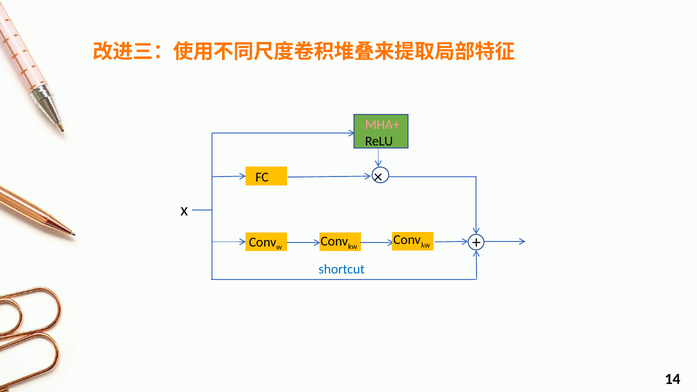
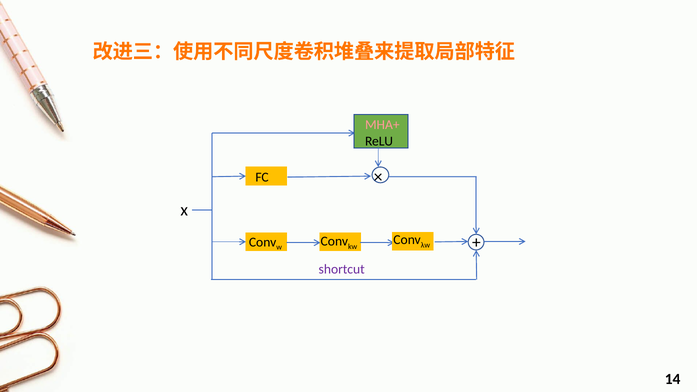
shortcut colour: blue -> purple
